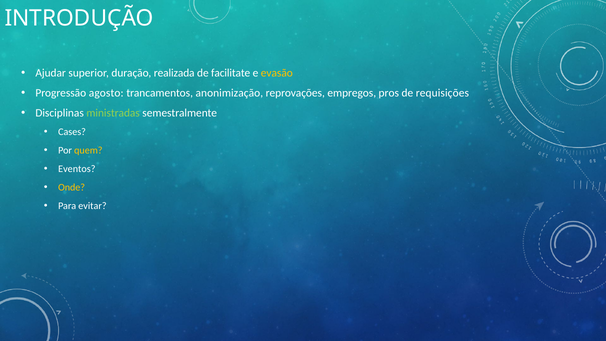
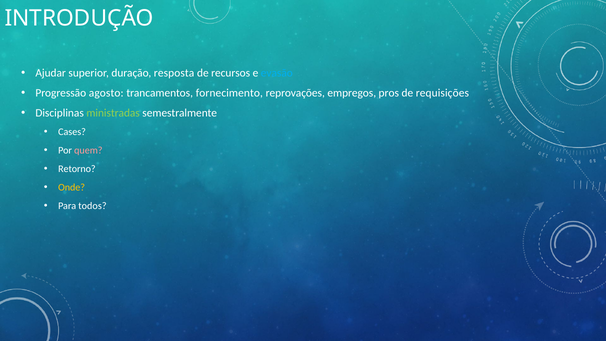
realizada: realizada -> resposta
facilitate: facilitate -> recursos
evasão colour: yellow -> light blue
anonimização: anonimização -> fornecimento
quem colour: yellow -> pink
Eventos: Eventos -> Retorno
evitar: evitar -> todos
